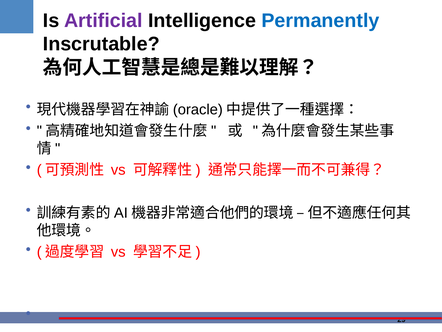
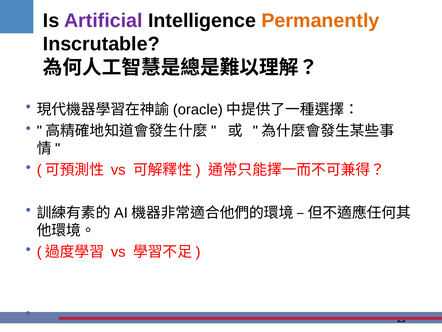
Permanently colour: blue -> orange
